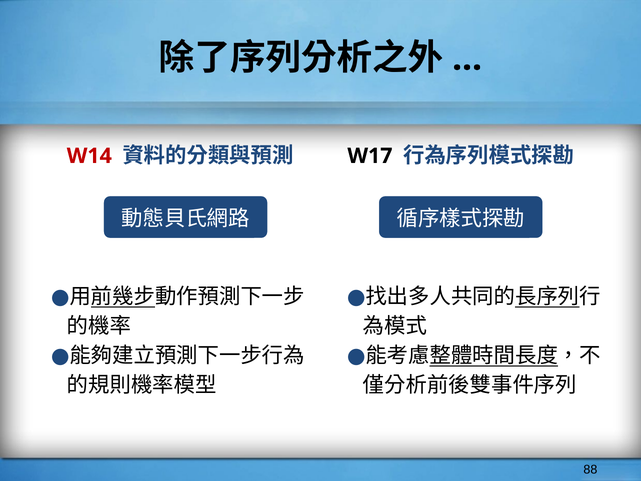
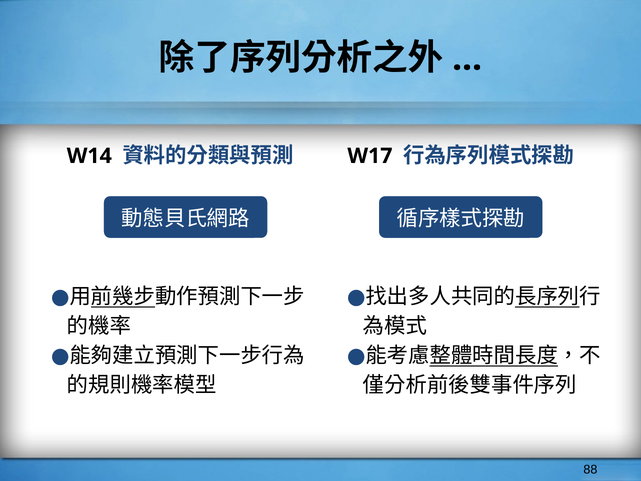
W14 colour: red -> black
